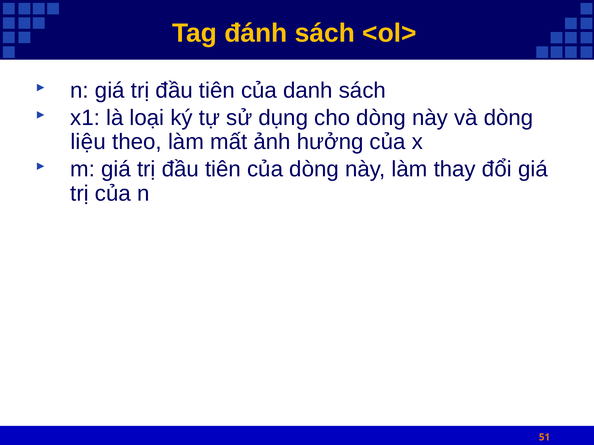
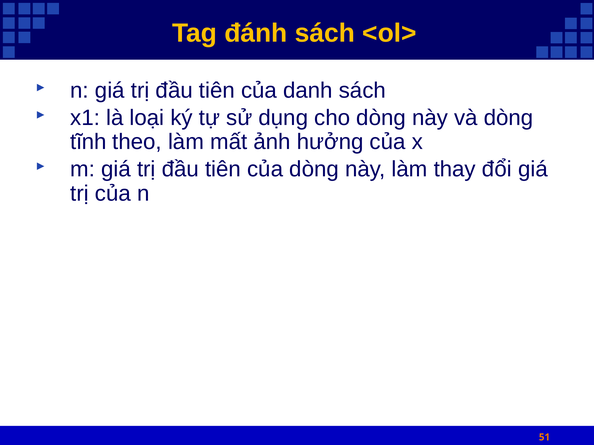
liệu: liệu -> tĩnh
